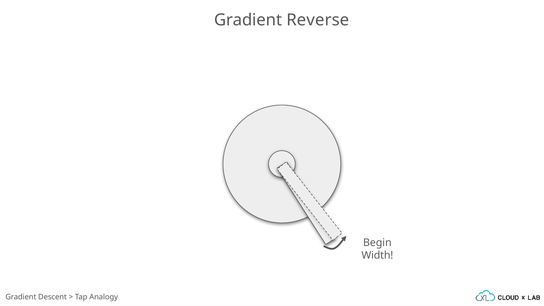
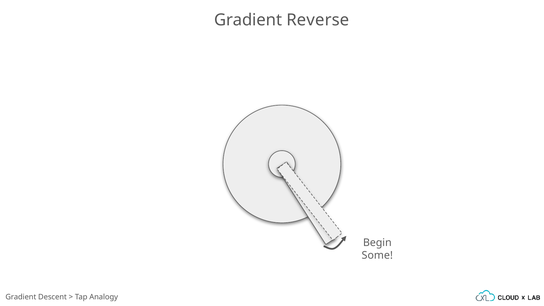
Width: Width -> Some
